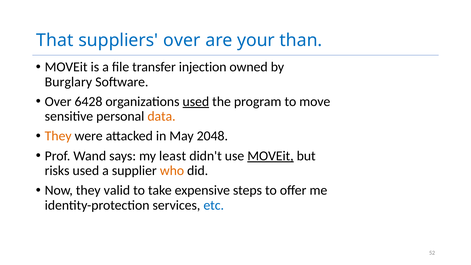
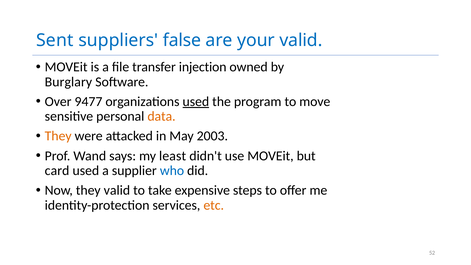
That: That -> Sent
suppliers over: over -> false
your than: than -> valid
6428: 6428 -> 9477
2048: 2048 -> 2003
MOVEit at (270, 156) underline: present -> none
risks: risks -> card
who colour: orange -> blue
etc colour: blue -> orange
